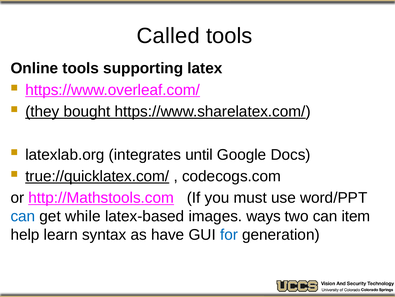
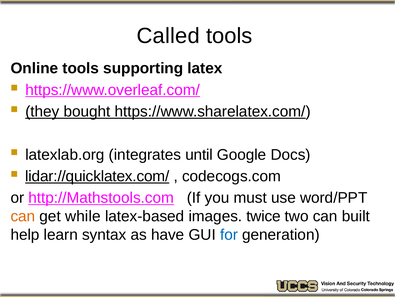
true://quicklatex.com/: true://quicklatex.com/ -> lidar://quicklatex.com/
can at (23, 216) colour: blue -> orange
ways: ways -> twice
item: item -> built
